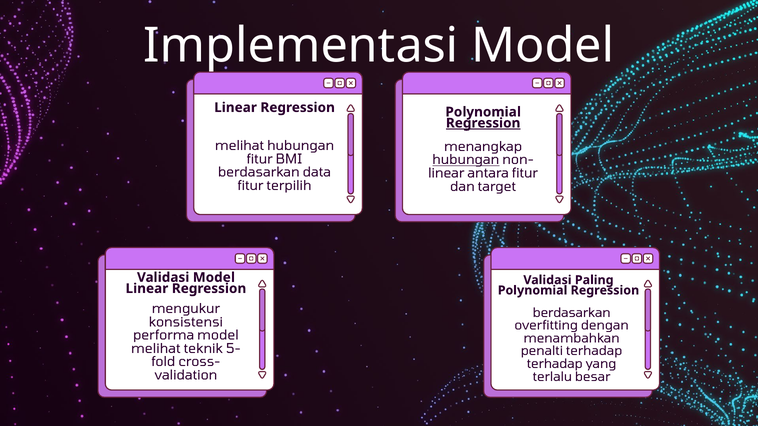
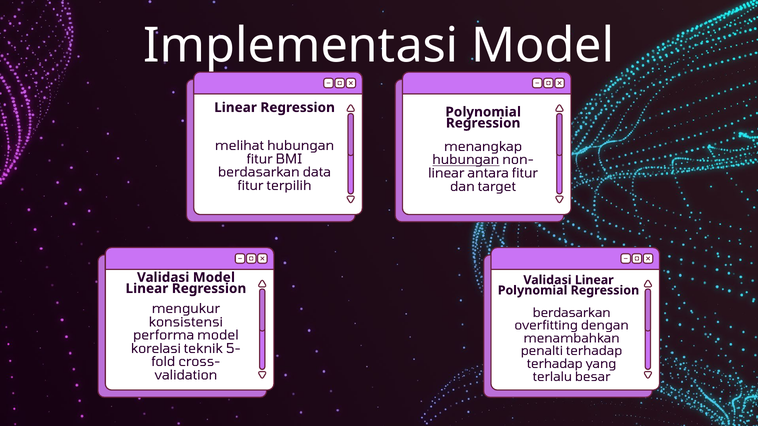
Regression at (483, 123) underline: present -> none
Validasi Paling: Paling -> Linear
melihat at (156, 349): melihat -> korelasi
